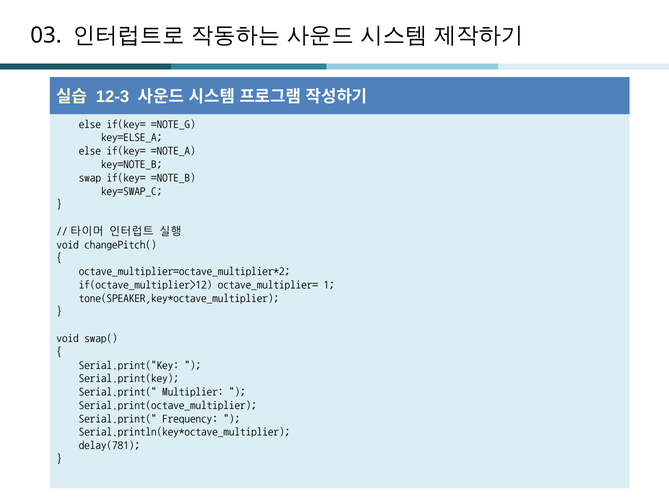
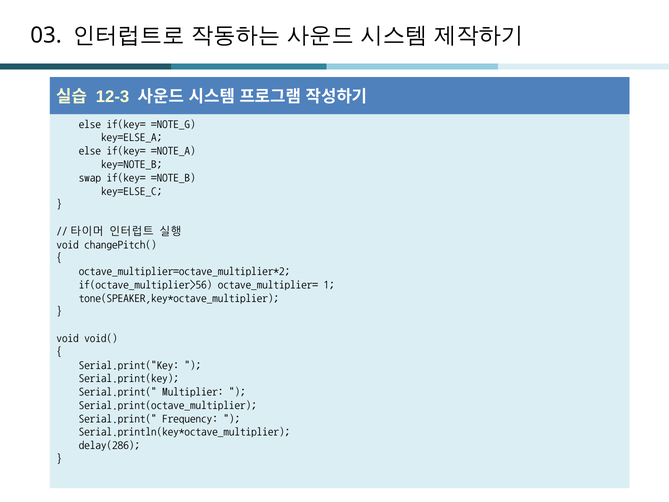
key=SWAP_C: key=SWAP_C -> key=ELSE_C
if(octave_multiplier>12: if(octave_multiplier>12 -> if(octave_multiplier>56
swap(: swap( -> void(
delay(781: delay(781 -> delay(286
